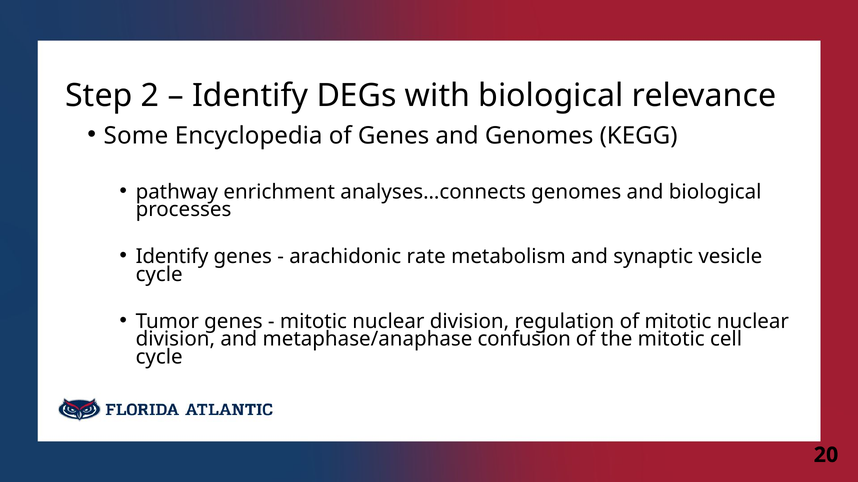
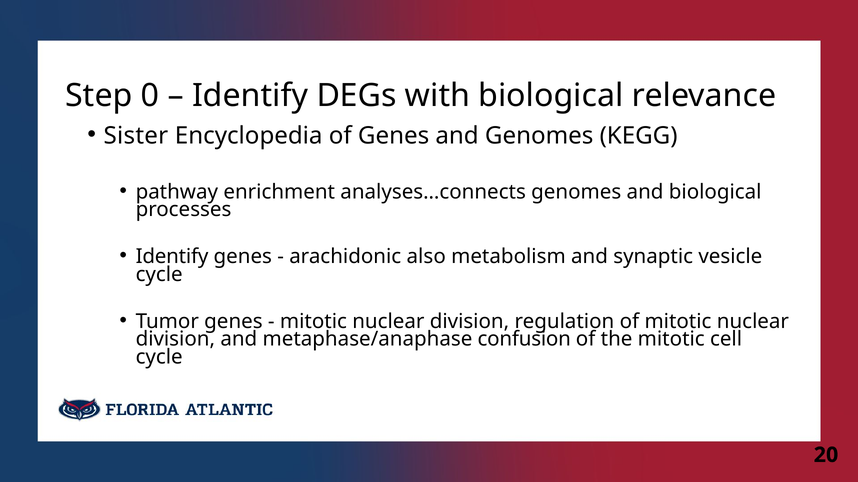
2: 2 -> 0
Some: Some -> Sister
rate: rate -> also
